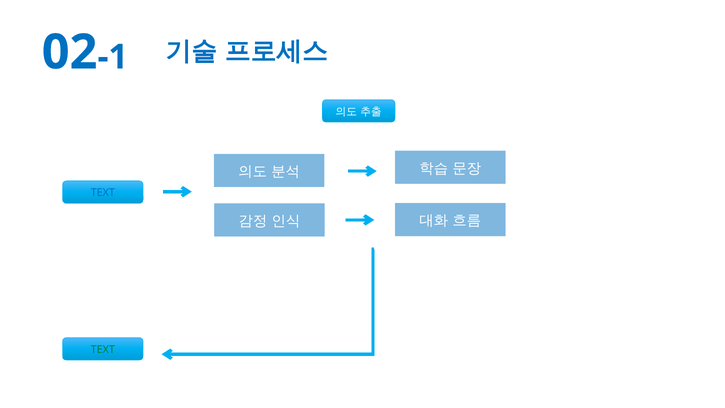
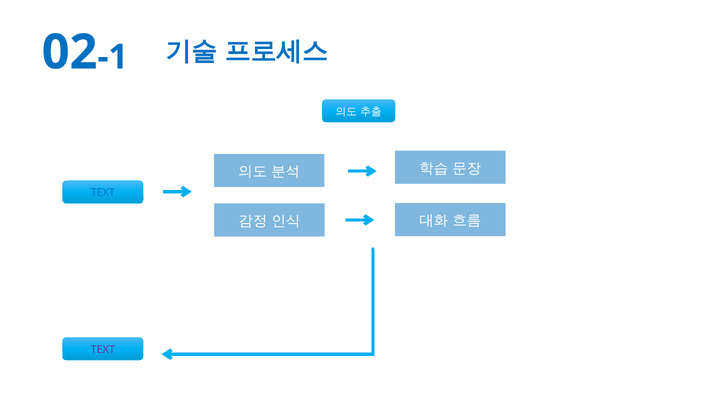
TEXT at (103, 349) colour: green -> purple
